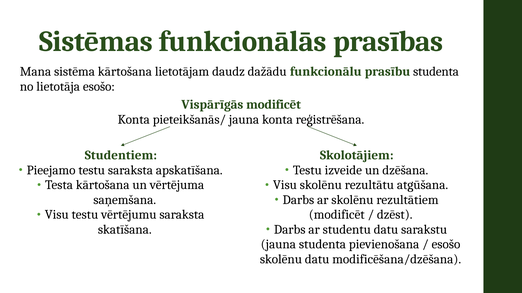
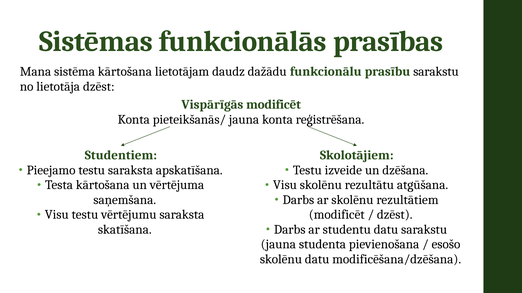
prasību studenta: studenta -> sarakstu
lietotāja esošo: esošo -> dzēst
